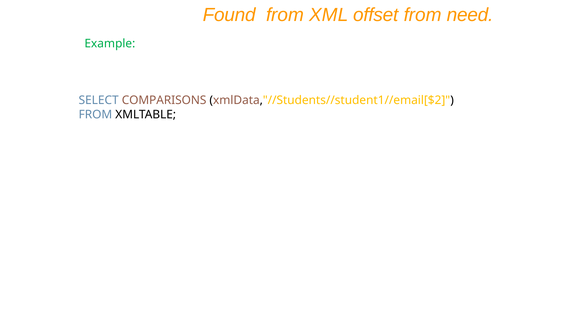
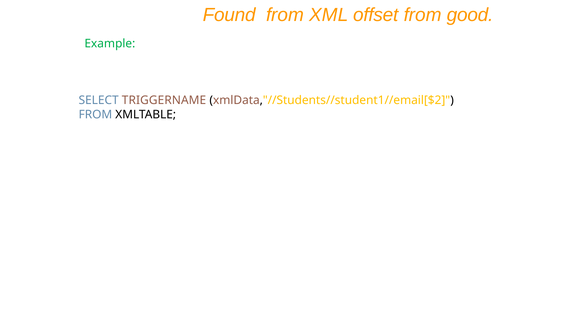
need: need -> good
COMPARISONS: COMPARISONS -> TRIGGERNAME
